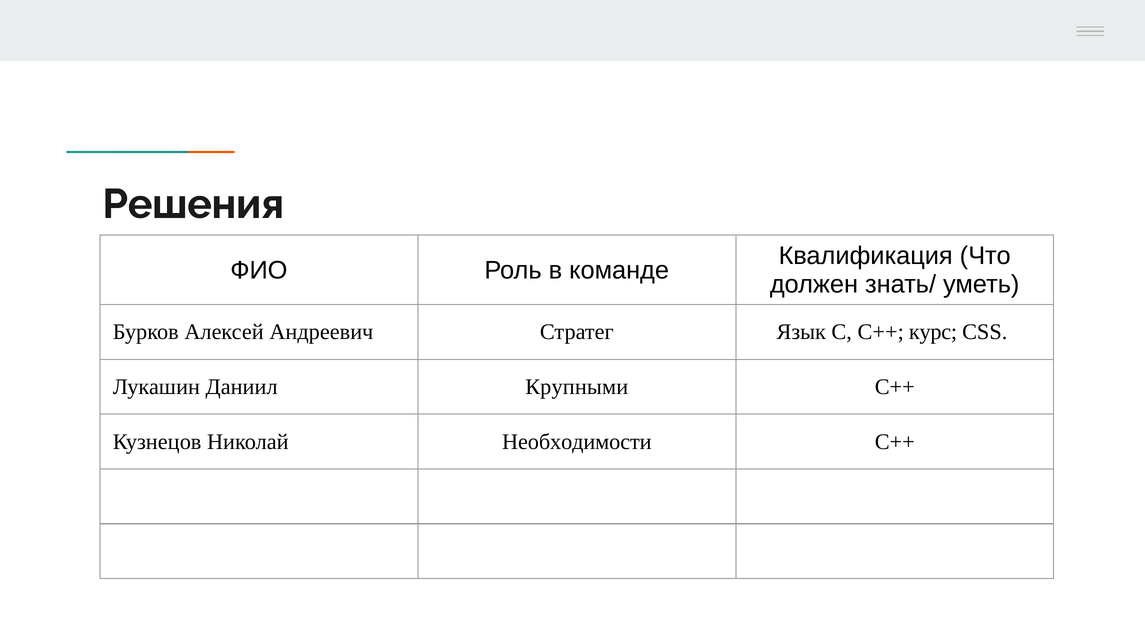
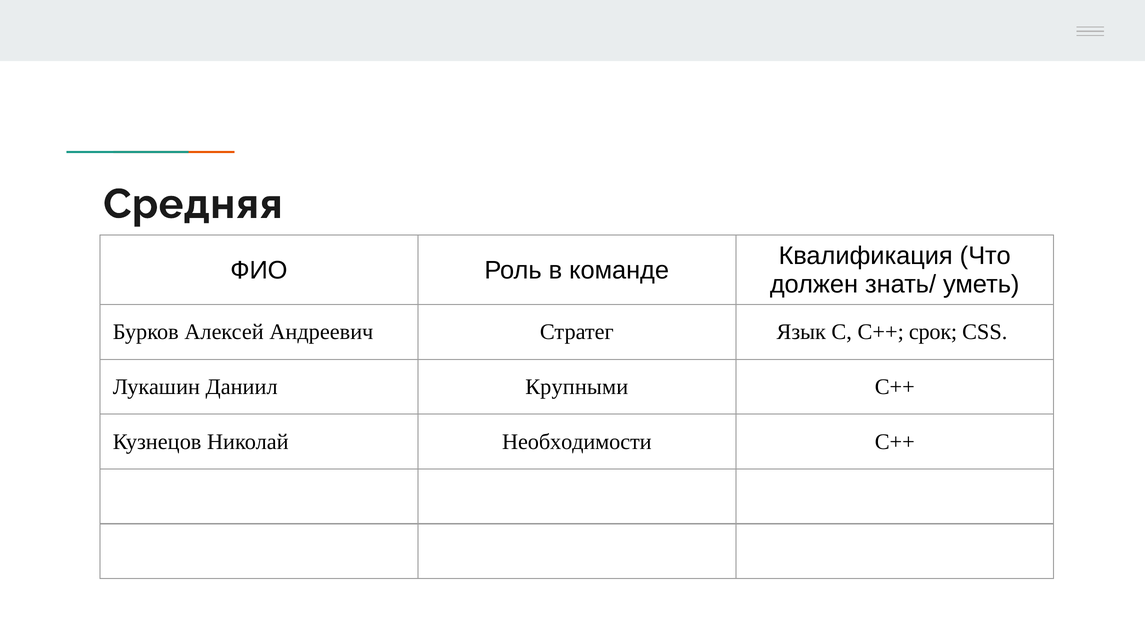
Решения: Решения -> Средняя
курс: курс -> срок
